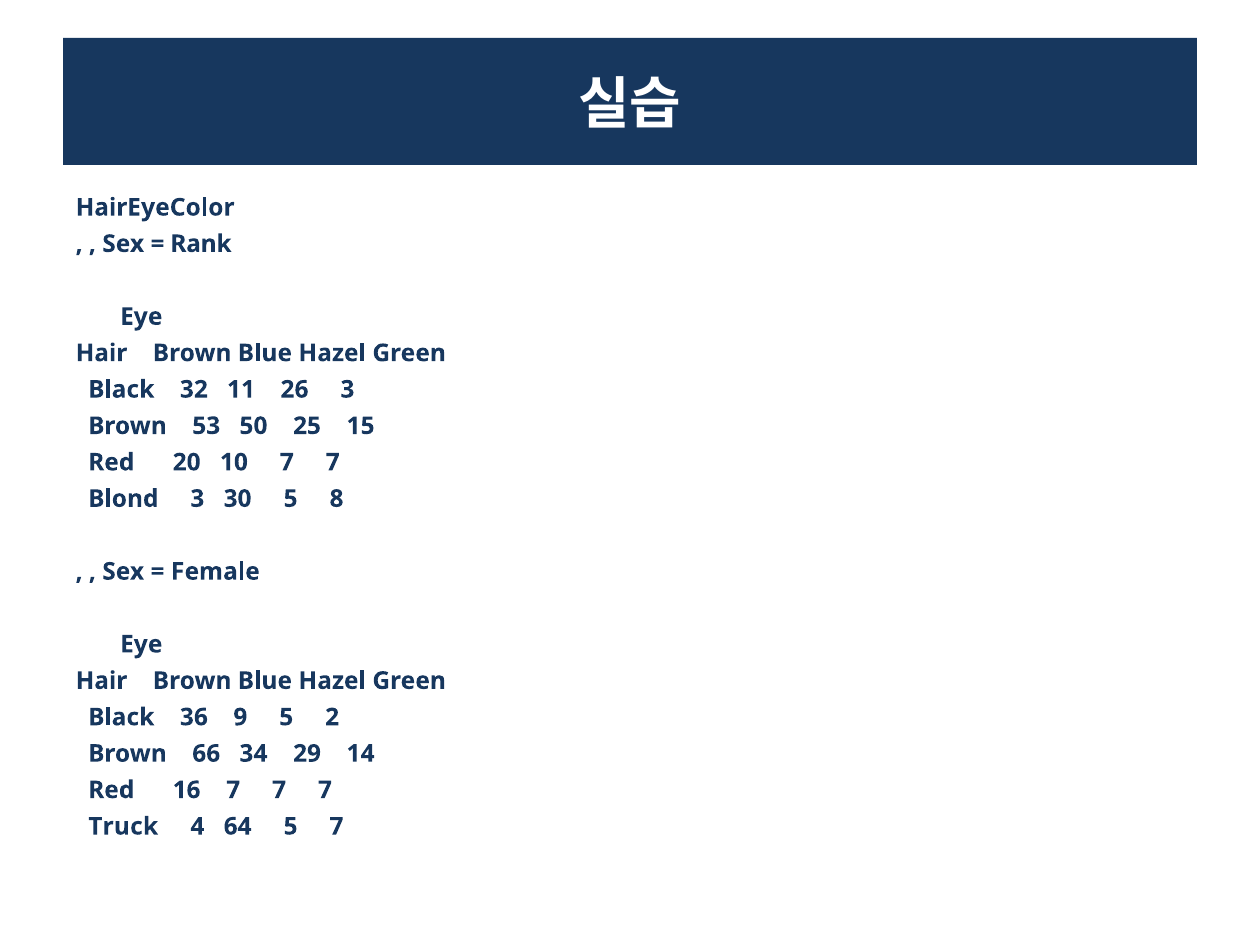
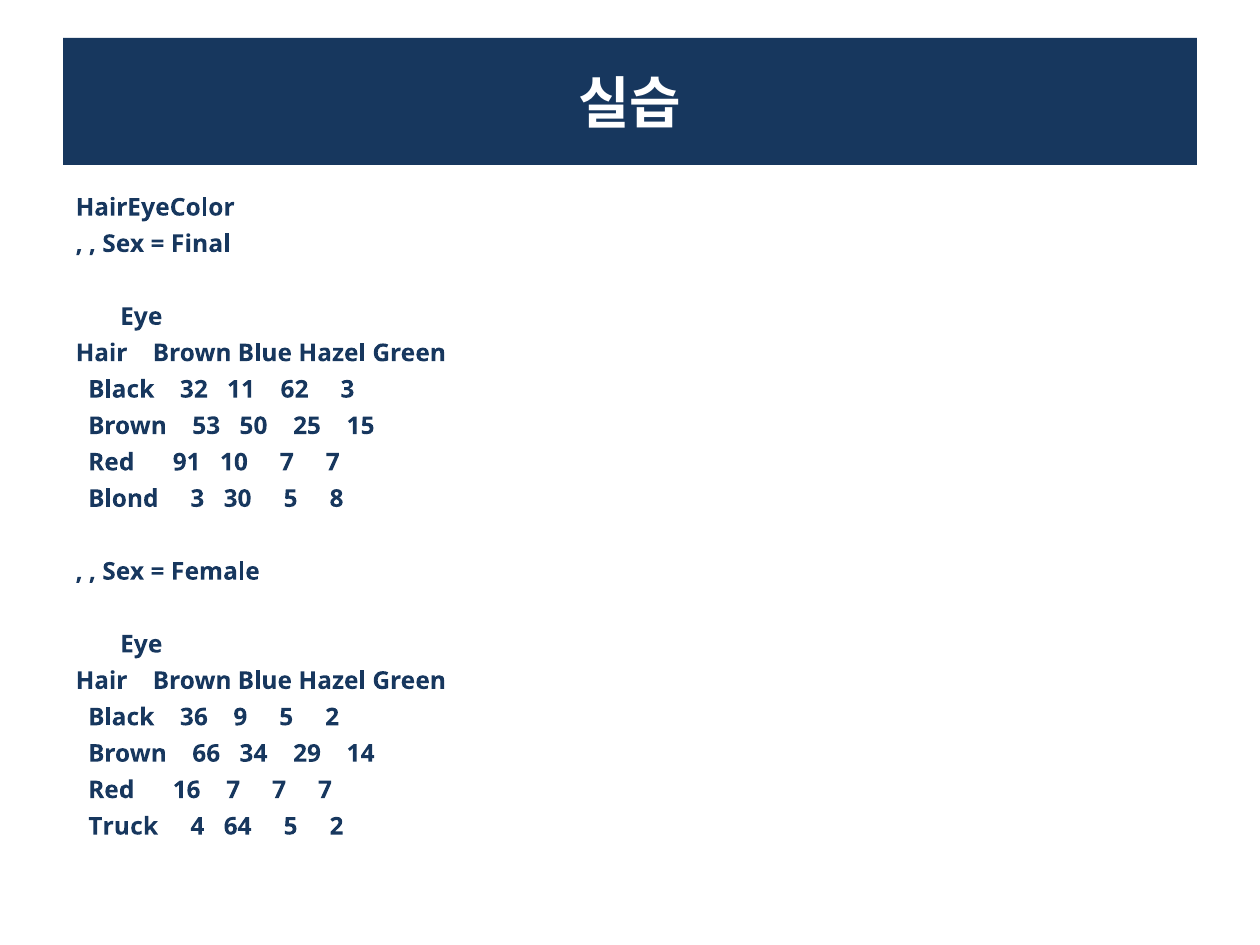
Rank: Rank -> Final
26: 26 -> 62
20: 20 -> 91
64 5 7: 7 -> 2
